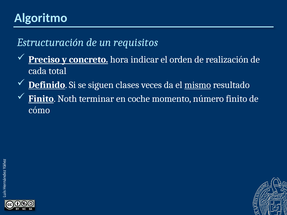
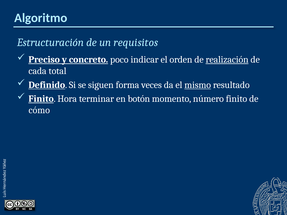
hora: hora -> poco
realización underline: none -> present
clases: clases -> forma
Noth: Noth -> Hora
coche: coche -> botón
